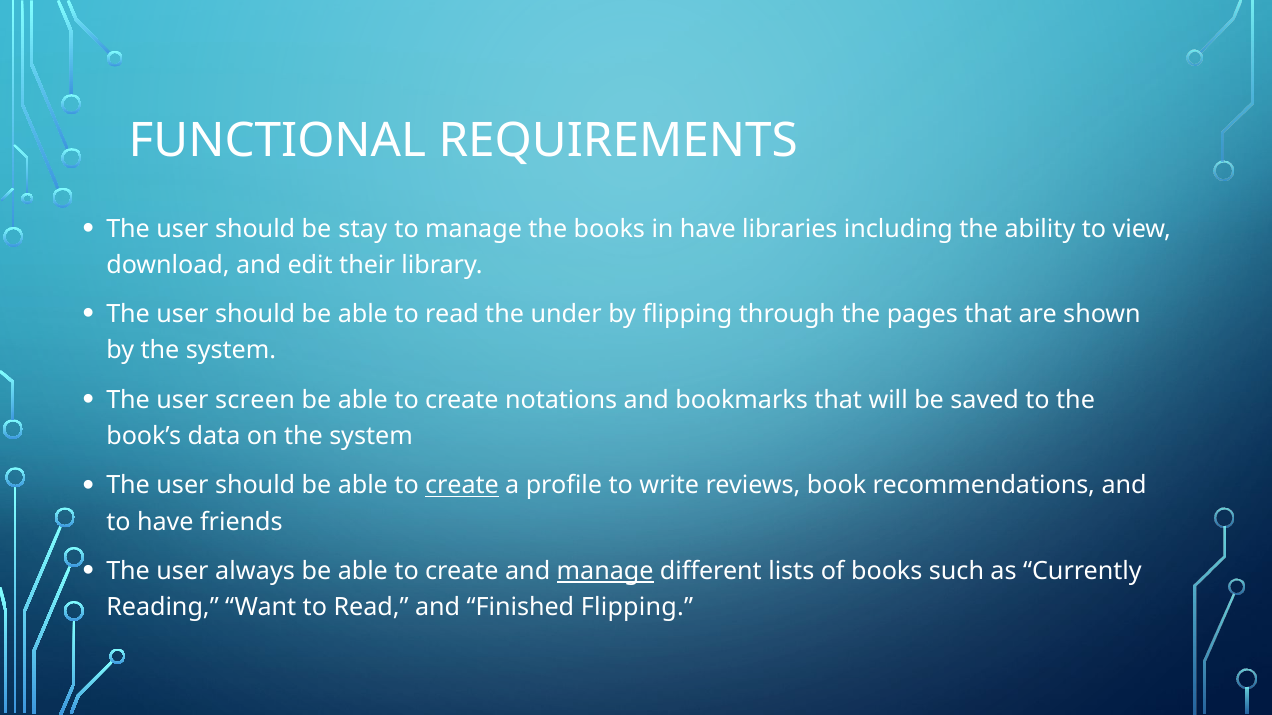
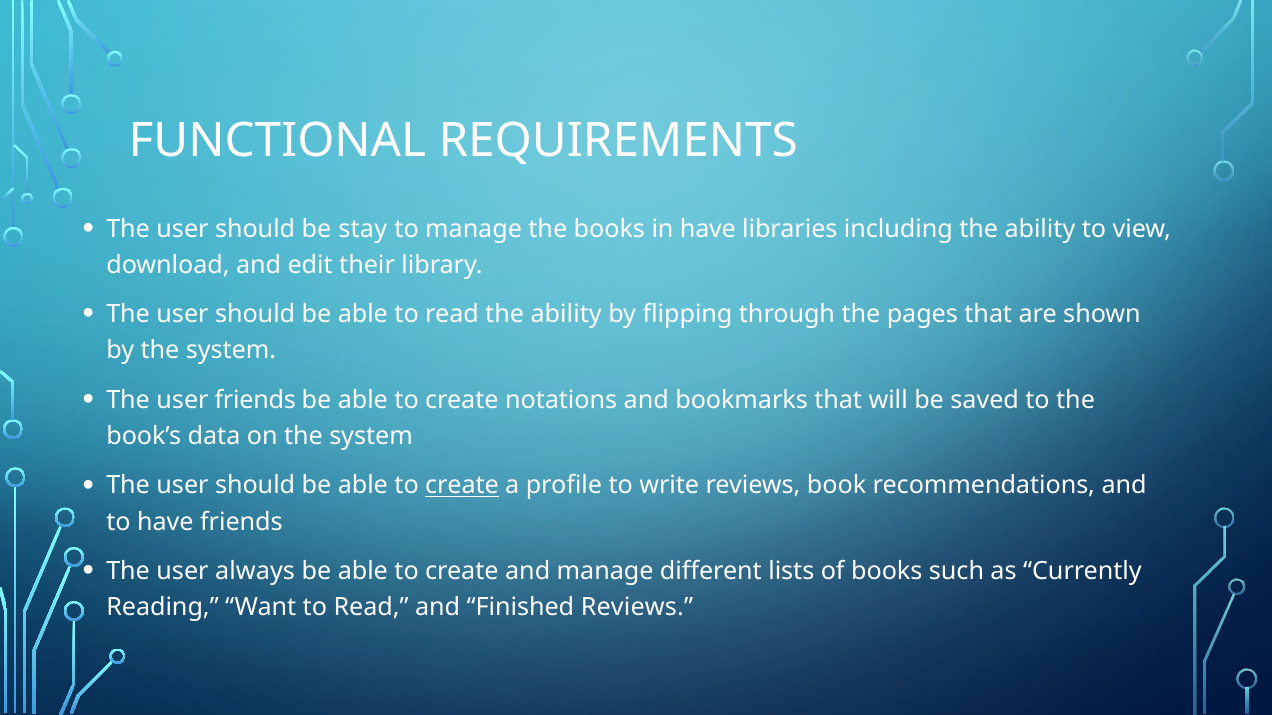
read the under: under -> ability
user screen: screen -> friends
manage at (605, 572) underline: present -> none
Finished Flipping: Flipping -> Reviews
